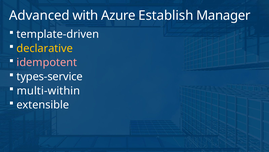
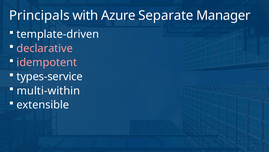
Advanced: Advanced -> Principals
Establish: Establish -> Separate
declarative colour: yellow -> pink
